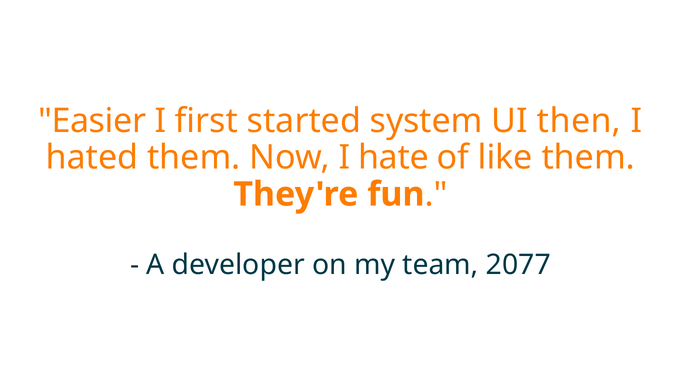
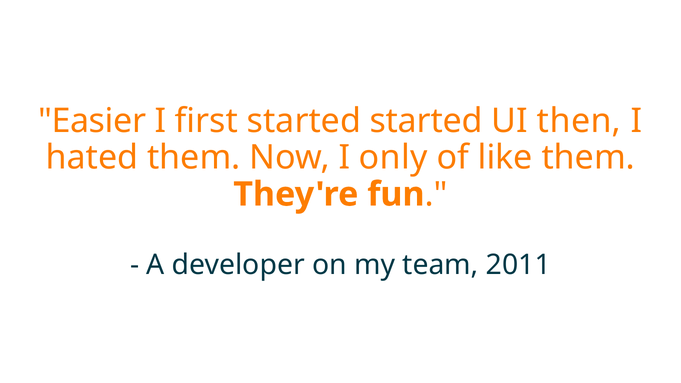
started system: system -> started
hate: hate -> only
2077: 2077 -> 2011
